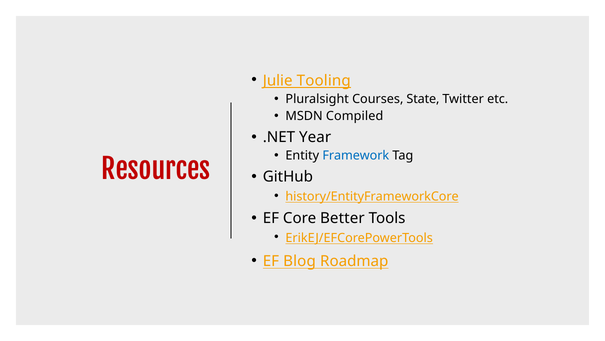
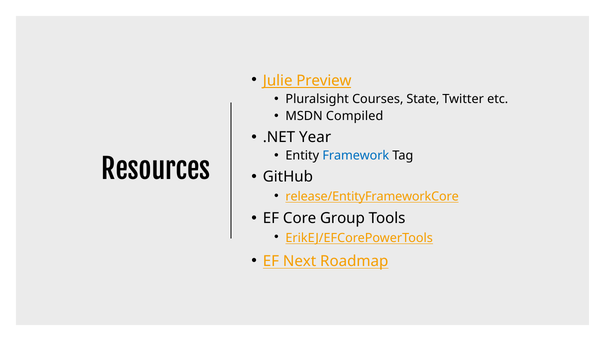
Tooling: Tooling -> Preview
Resources colour: red -> black
history/EntityFrameworkCore: history/EntityFrameworkCore -> release/EntityFrameworkCore
Better: Better -> Group
Blog: Blog -> Next
